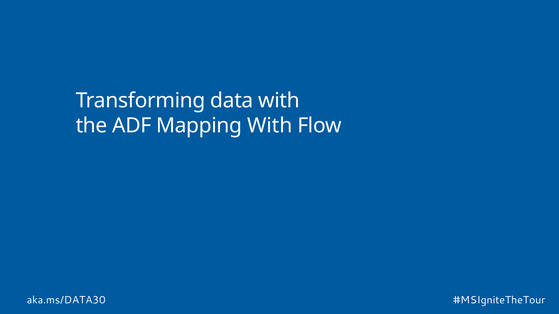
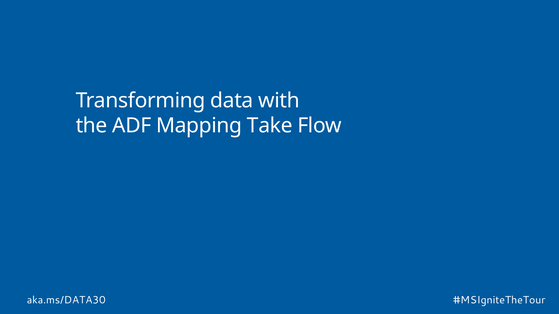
Mapping With: With -> Take
